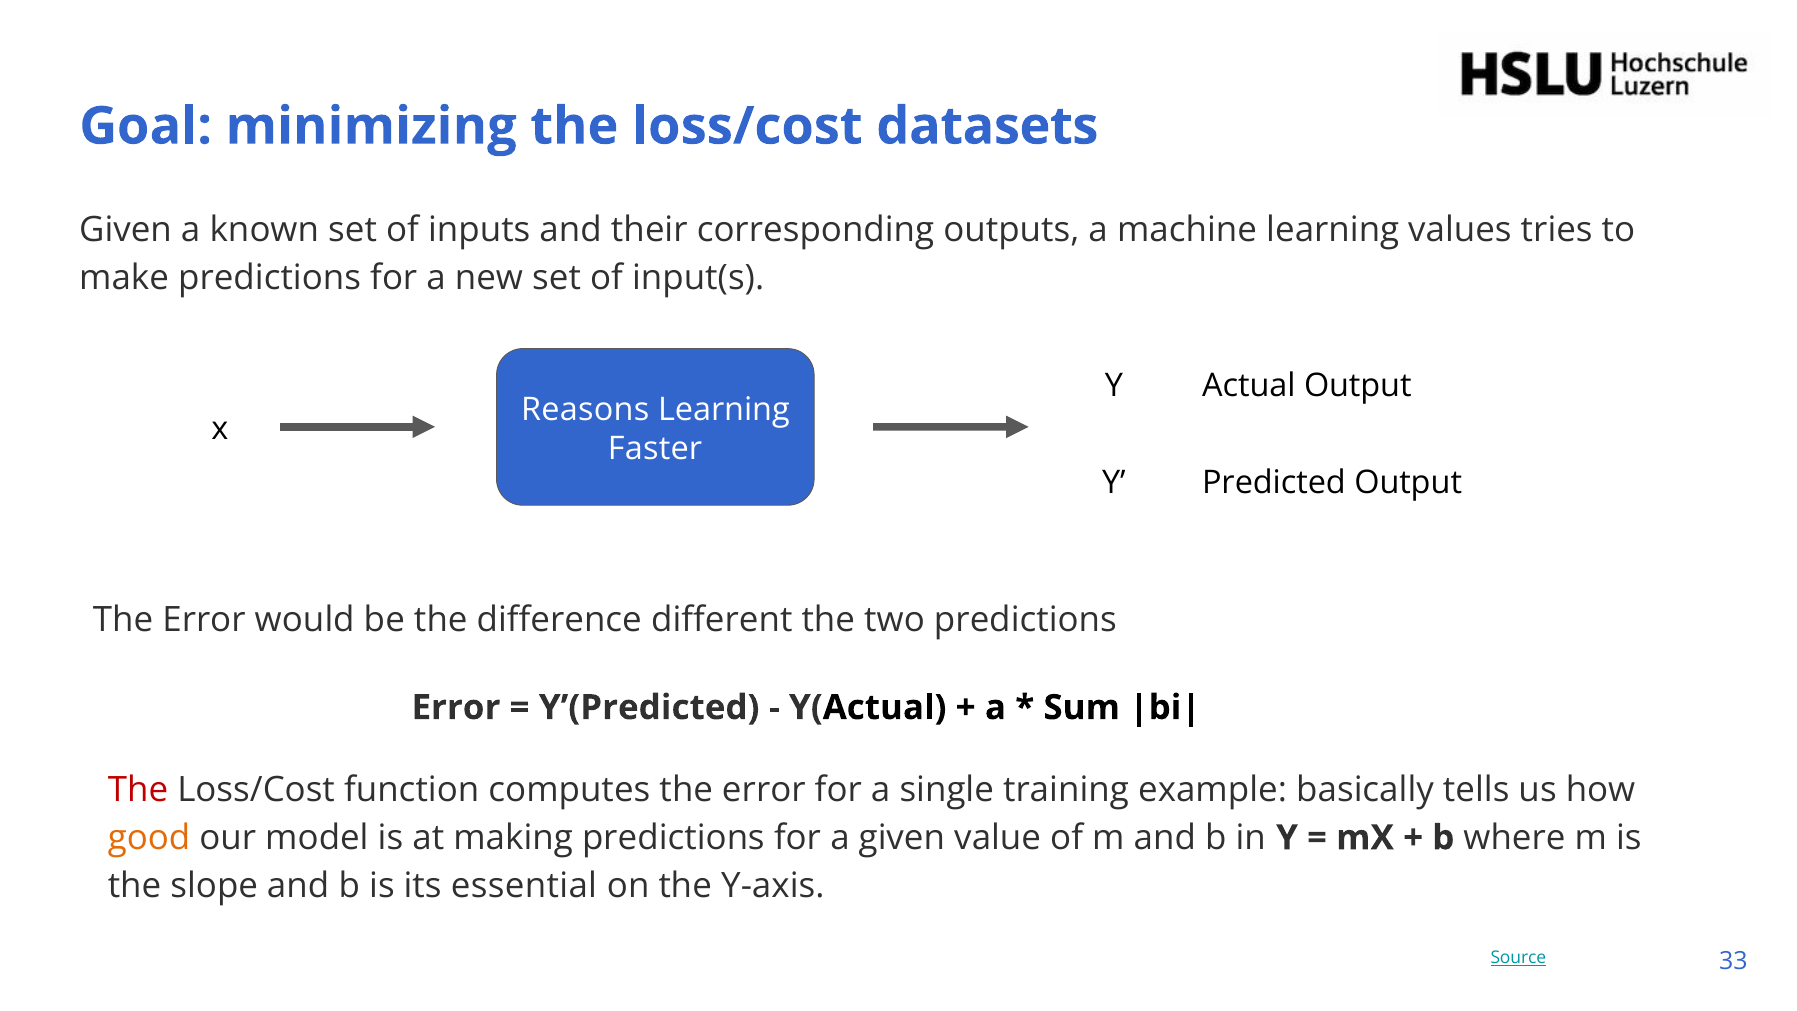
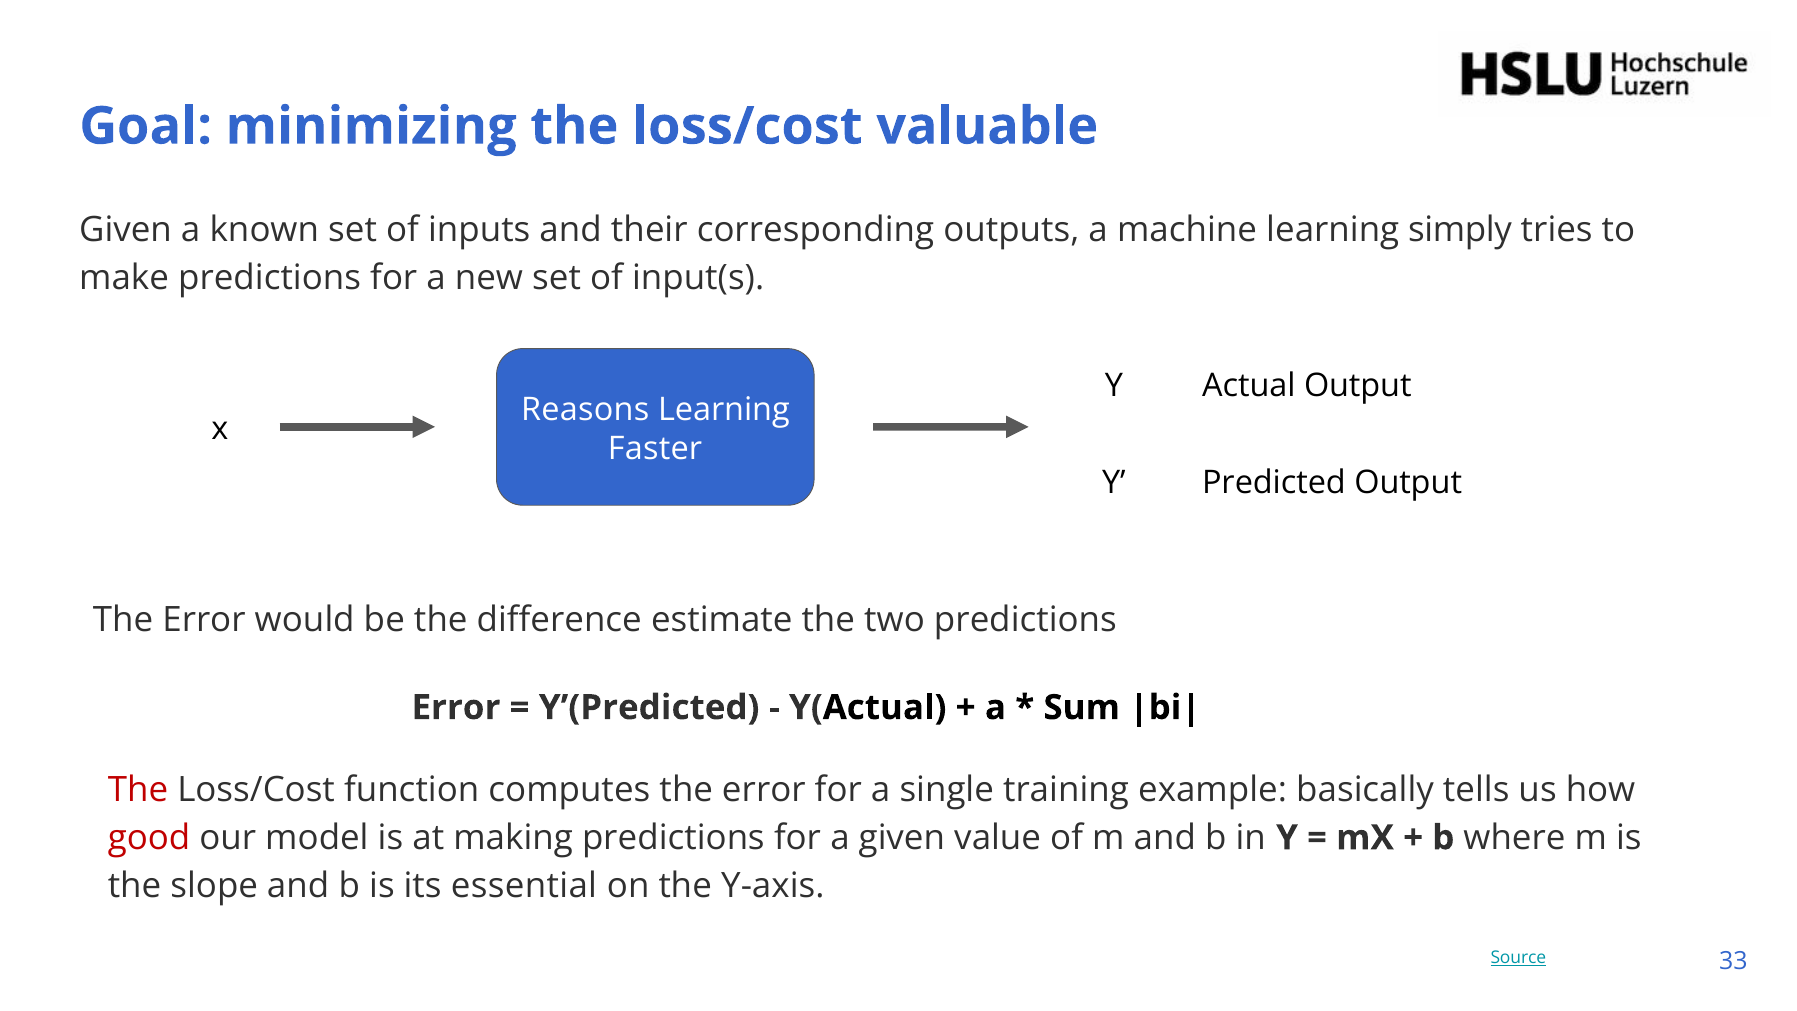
datasets: datasets -> valuable
values: values -> simply
different: different -> estimate
good colour: orange -> red
